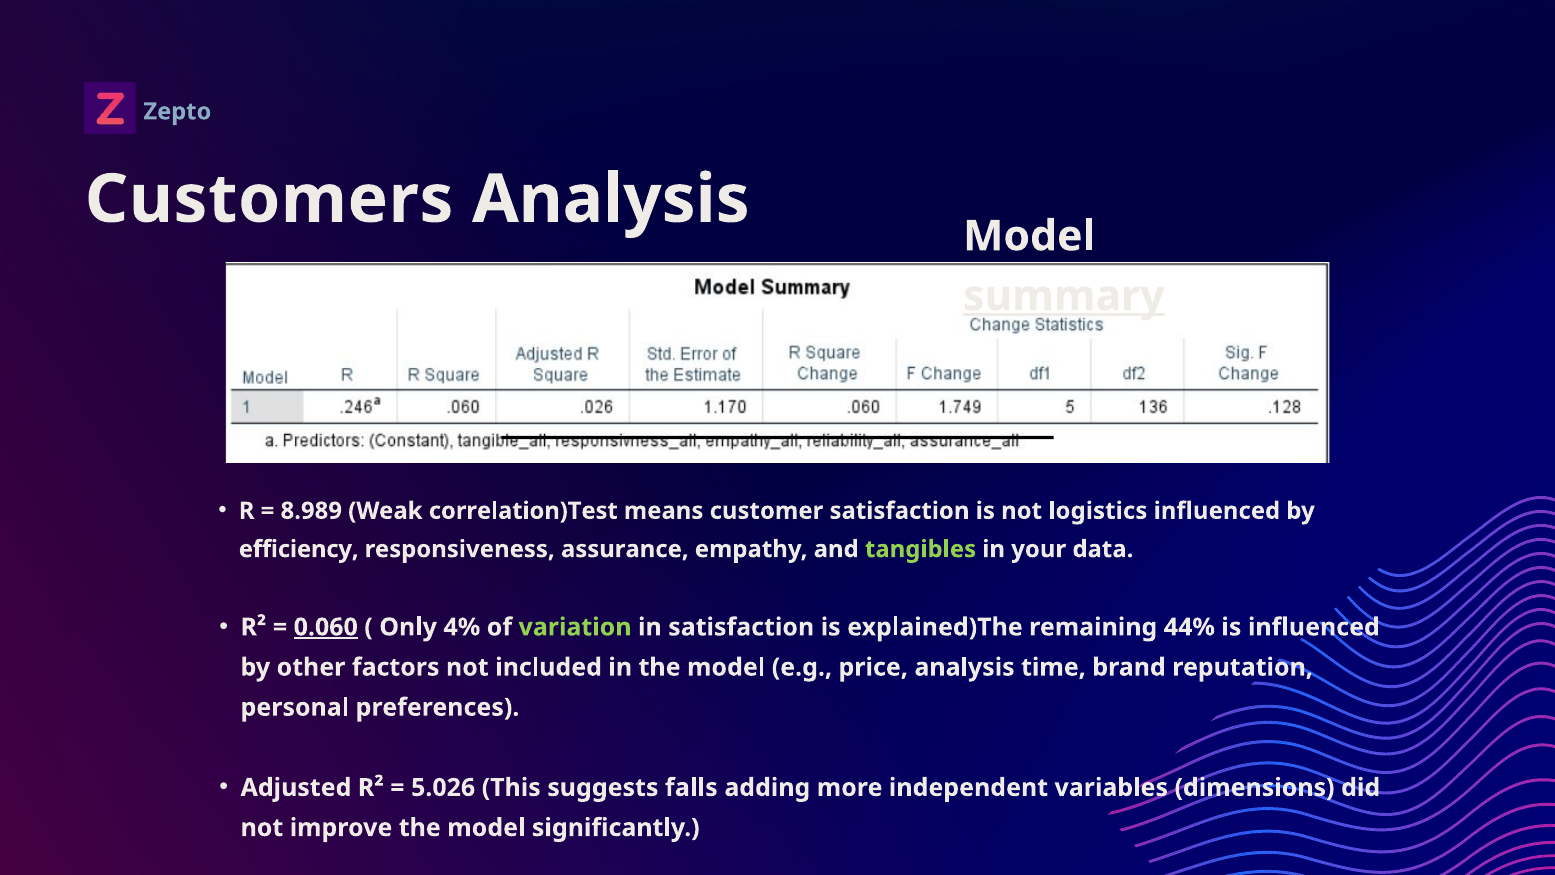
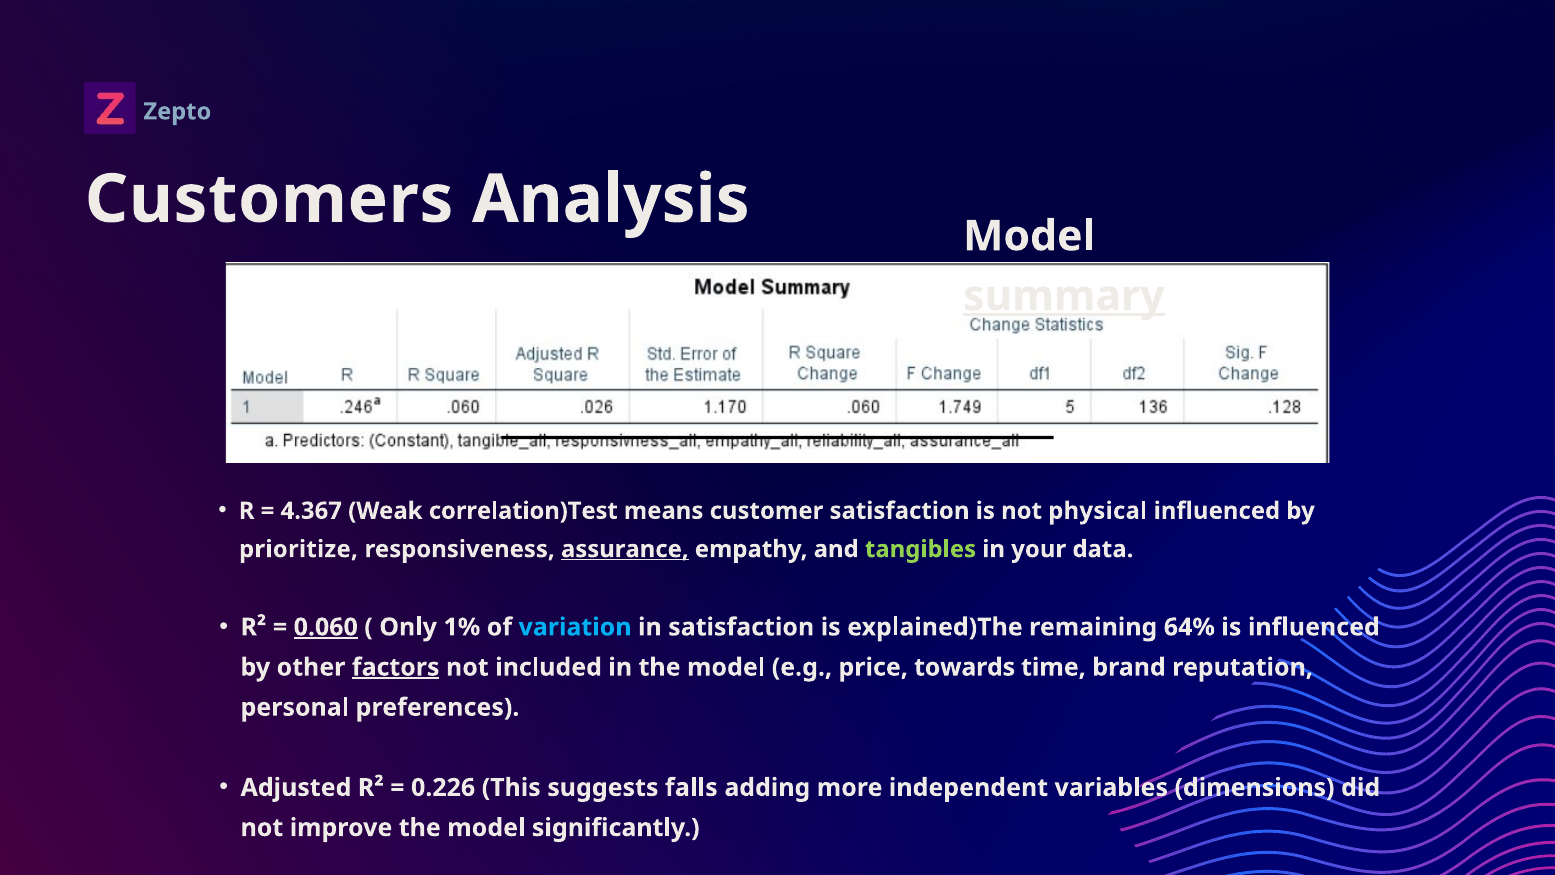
8.989: 8.989 -> 4.367
logistics: logistics -> physical
efficiency: efficiency -> prioritize
assurance underline: none -> present
4%: 4% -> 1%
variation colour: light green -> light blue
44%: 44% -> 64%
factors underline: none -> present
price analysis: analysis -> towards
5.026: 5.026 -> 0.226
